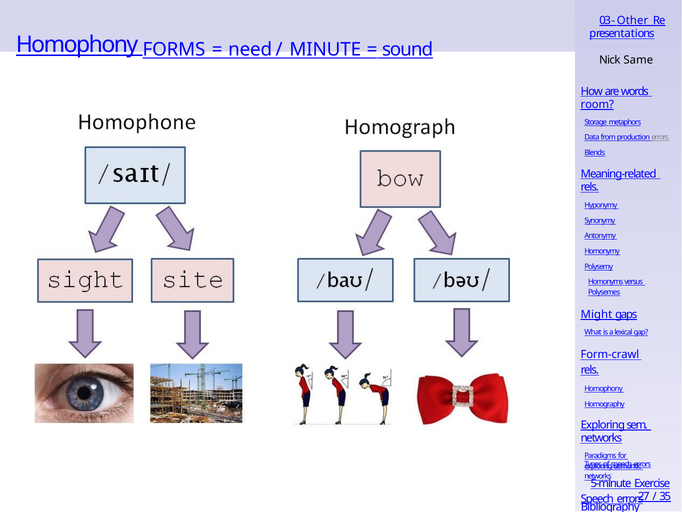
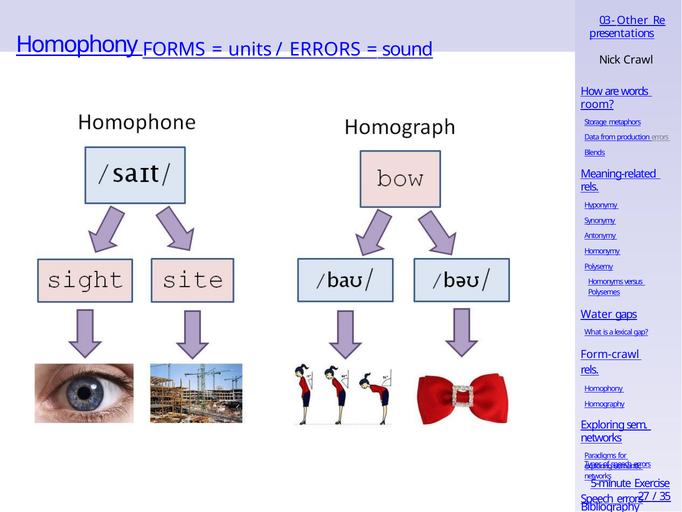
need: need -> units
MINUTE at (325, 49): MINUTE -> ERRORS
Same: Same -> Crawl
Might: Might -> Water
